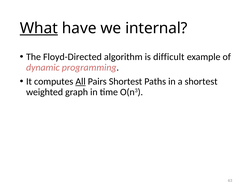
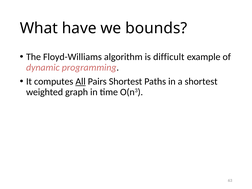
What underline: present -> none
internal: internal -> bounds
Floyd-Directed: Floyd-Directed -> Floyd-Williams
